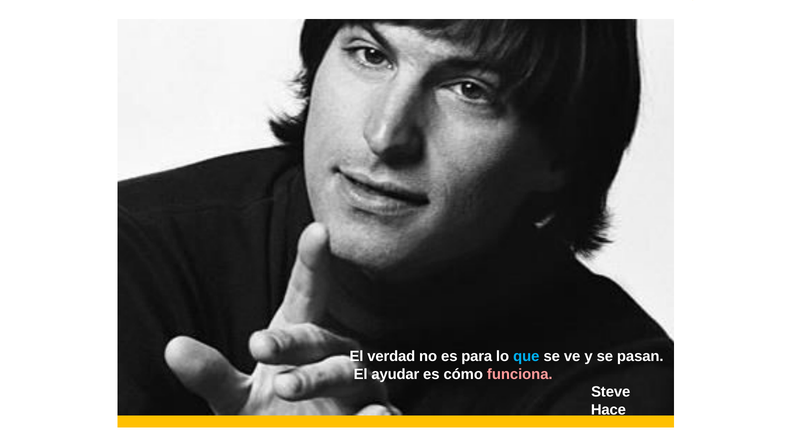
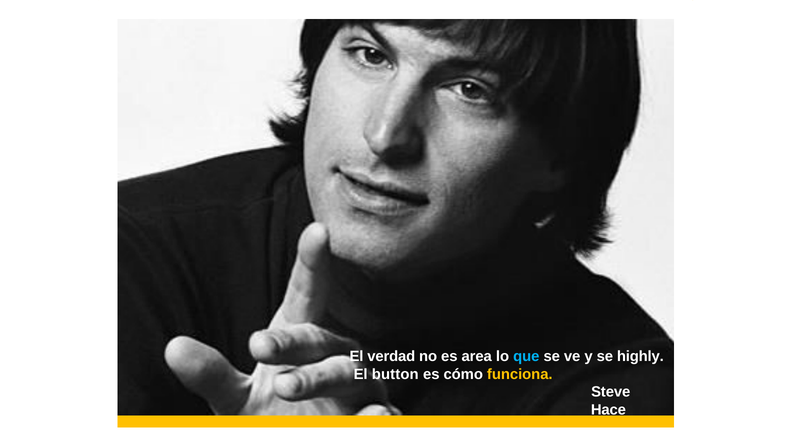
para: para -> area
pasan: pasan -> highly
ayudar: ayudar -> button
funciona colour: pink -> yellow
